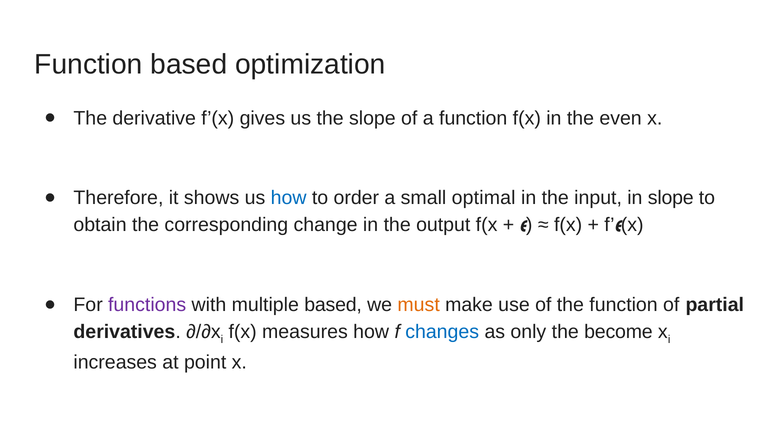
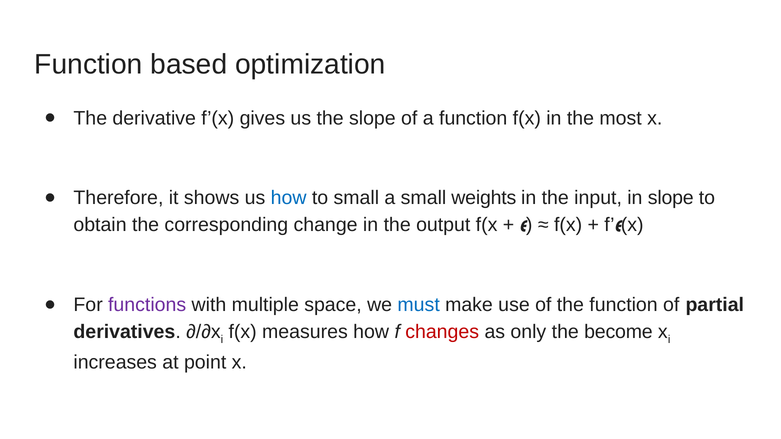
even: even -> most
to order: order -> small
optimal: optimal -> weights
multiple based: based -> space
must colour: orange -> blue
changes colour: blue -> red
